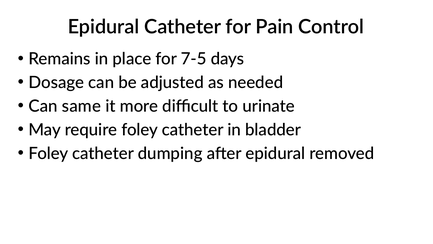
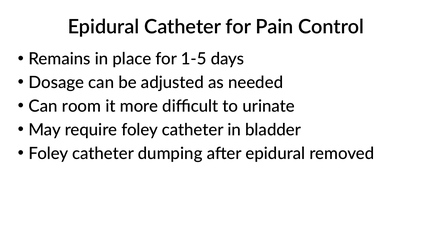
7-5: 7-5 -> 1-5
same: same -> room
